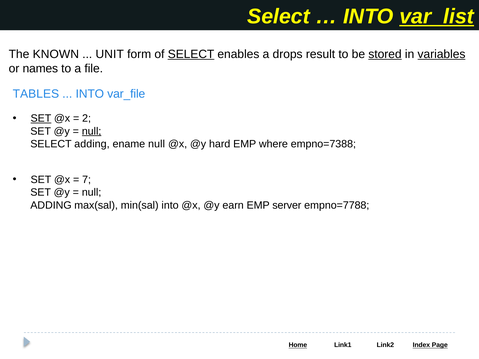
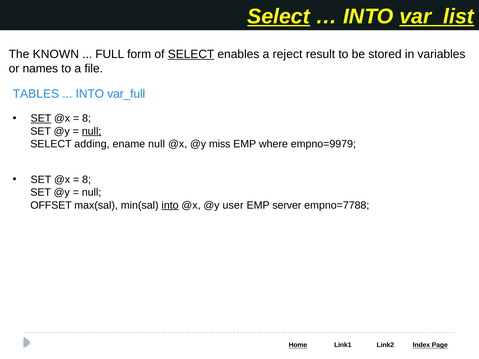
Select at (279, 17) underline: none -> present
UNIT: UNIT -> FULL
drops: drops -> reject
stored underline: present -> none
variables underline: present -> none
var_file: var_file -> var_full
2 at (87, 119): 2 -> 8
hard: hard -> miss
empno=7388: empno=7388 -> empno=9979
7 at (87, 180): 7 -> 8
ADDING at (51, 205): ADDING -> OFFSET
into at (170, 205) underline: none -> present
earn: earn -> user
